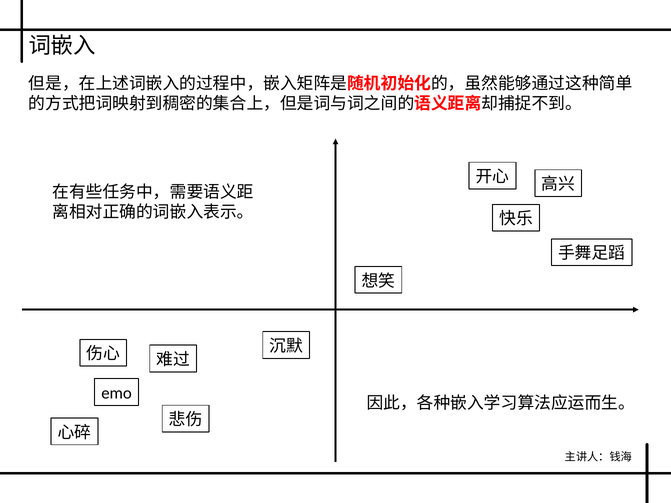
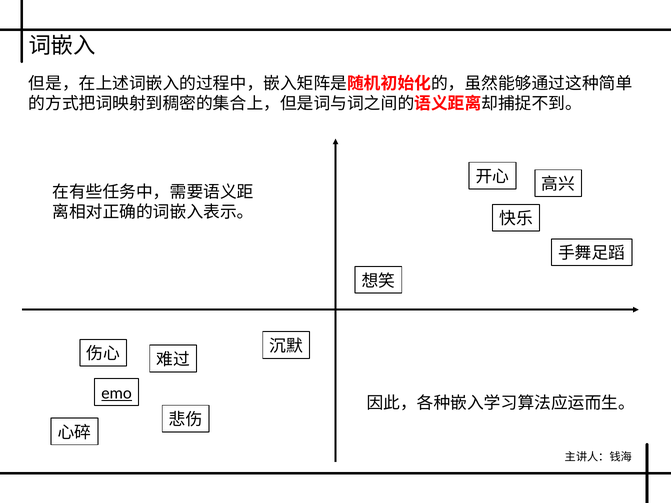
emo underline: none -> present
